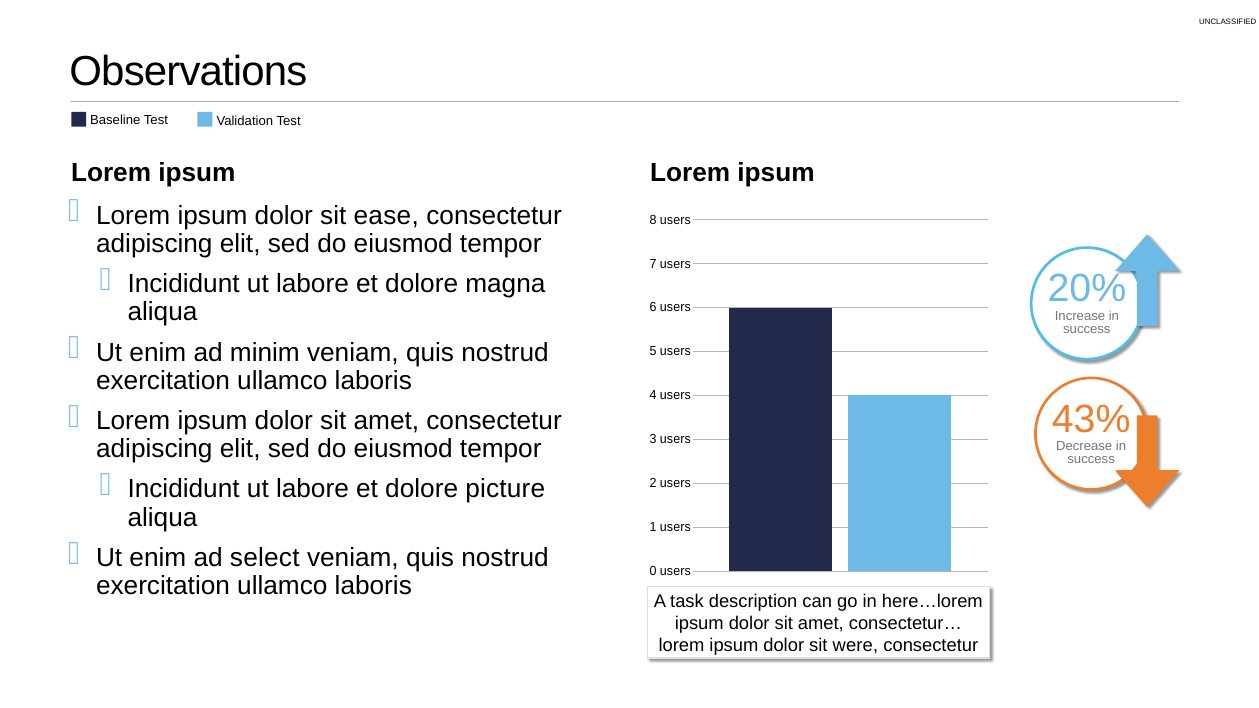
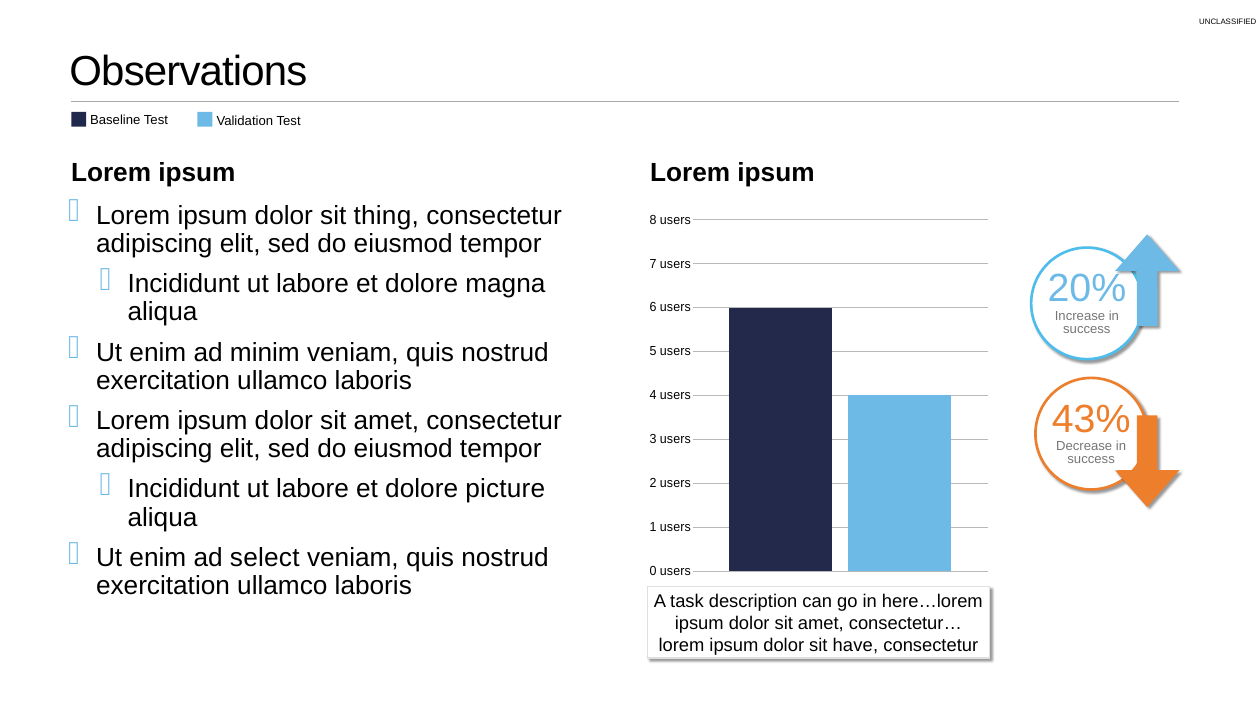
ease: ease -> thing
were: were -> have
